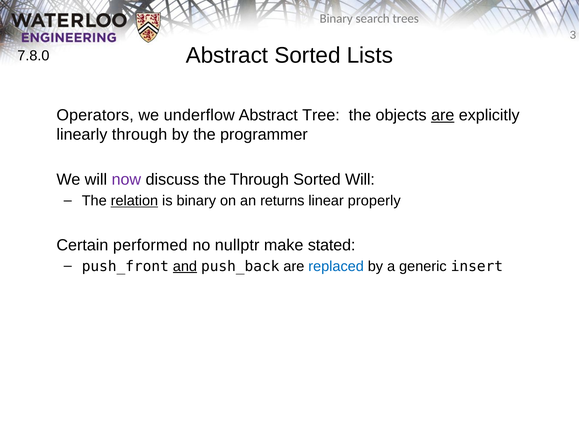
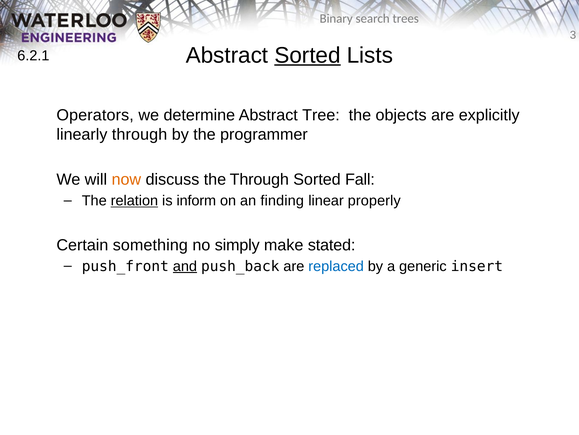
Sorted at (307, 55) underline: none -> present
7.8.0: 7.8.0 -> 6.2.1
underflow: underflow -> determine
are at (443, 115) underline: present -> none
now colour: purple -> orange
Sorted Will: Will -> Fall
is binary: binary -> inform
returns: returns -> finding
performed: performed -> something
nullptr: nullptr -> simply
